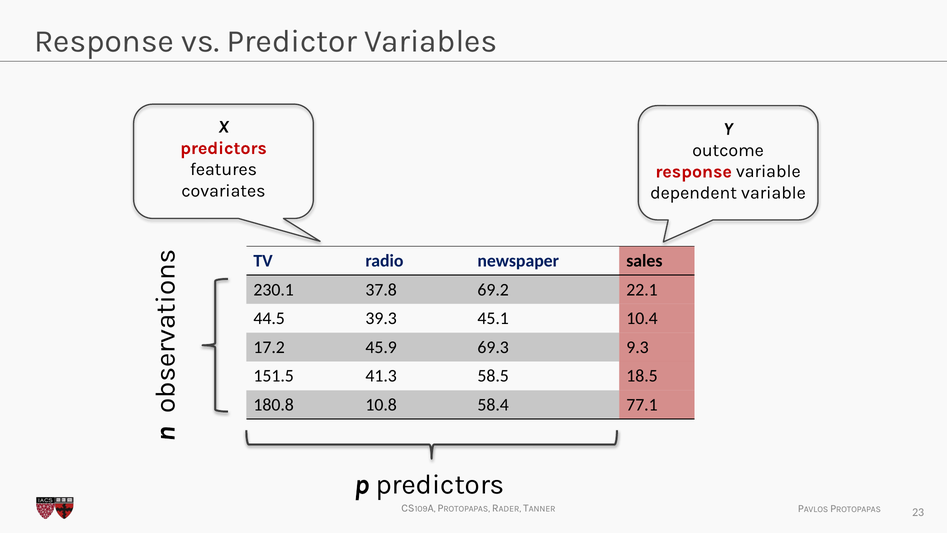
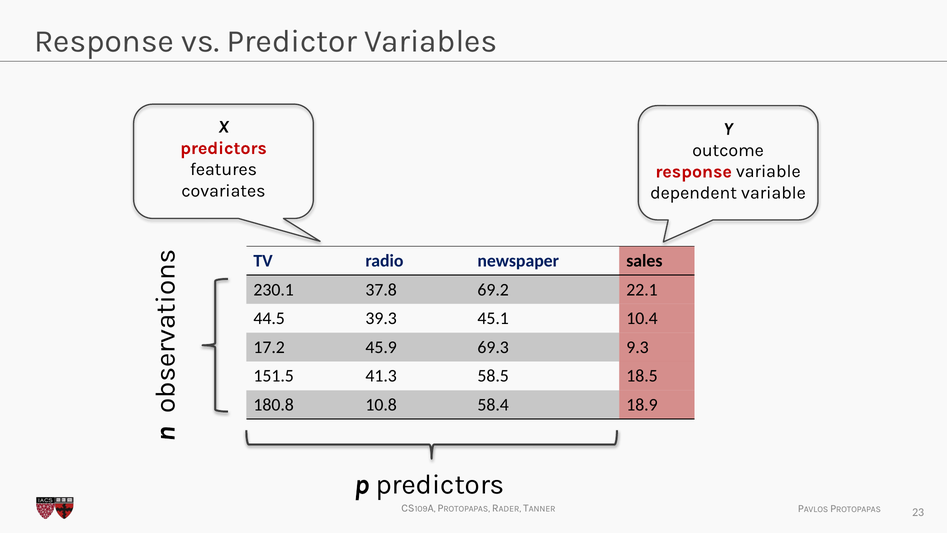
77.1: 77.1 -> 18.9
